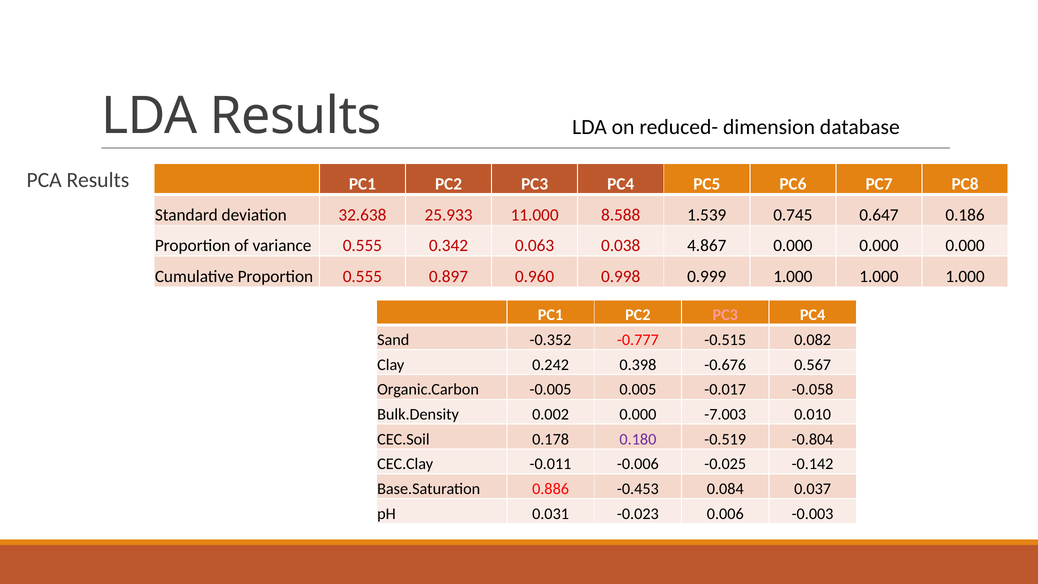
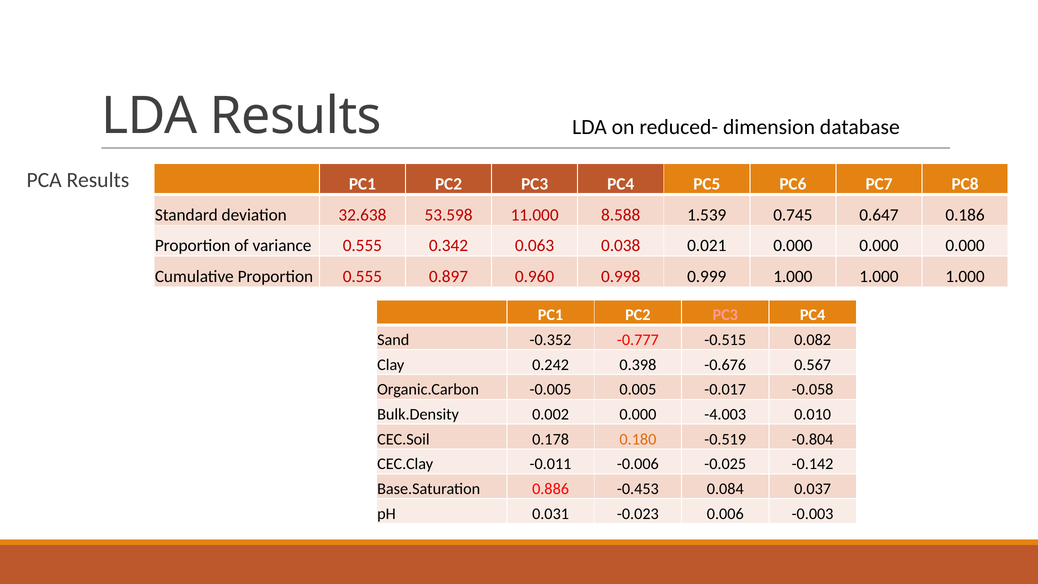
25.933: 25.933 -> 53.598
4.867: 4.867 -> 0.021
-7.003: -7.003 -> -4.003
0.180 colour: purple -> orange
